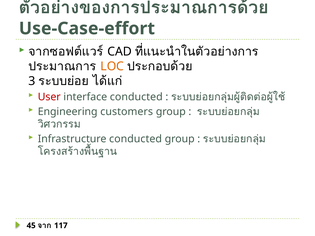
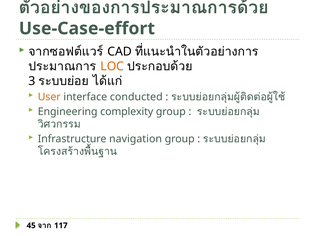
User colour: red -> orange
customers: customers -> complexity
Infrastructure conducted: conducted -> navigation
